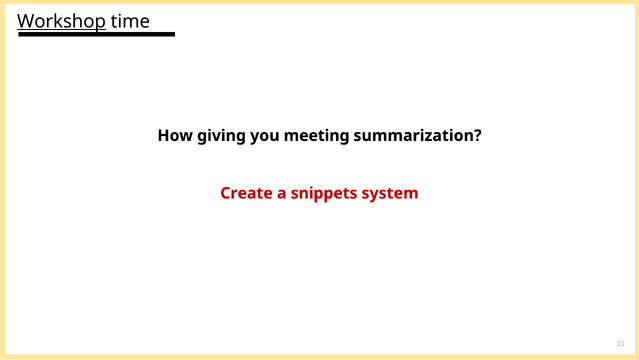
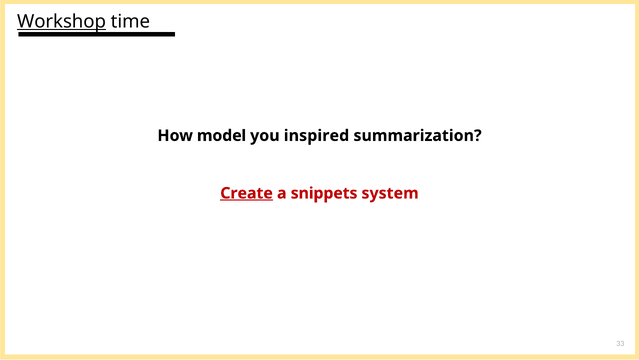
giving: giving -> model
meeting: meeting -> inspired
Create underline: none -> present
